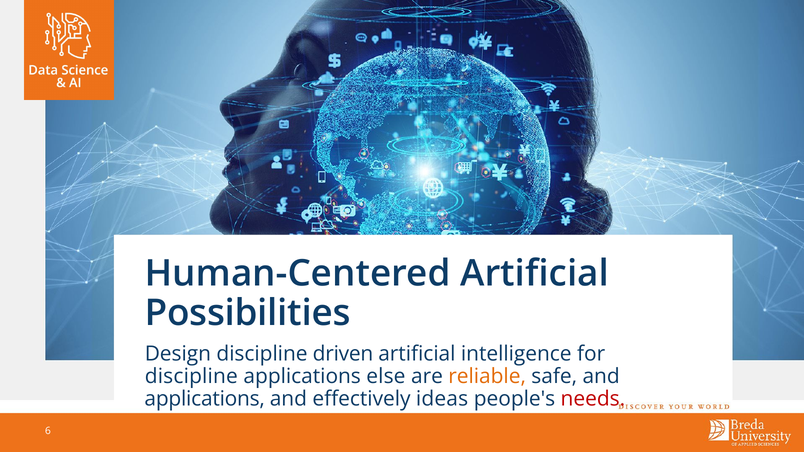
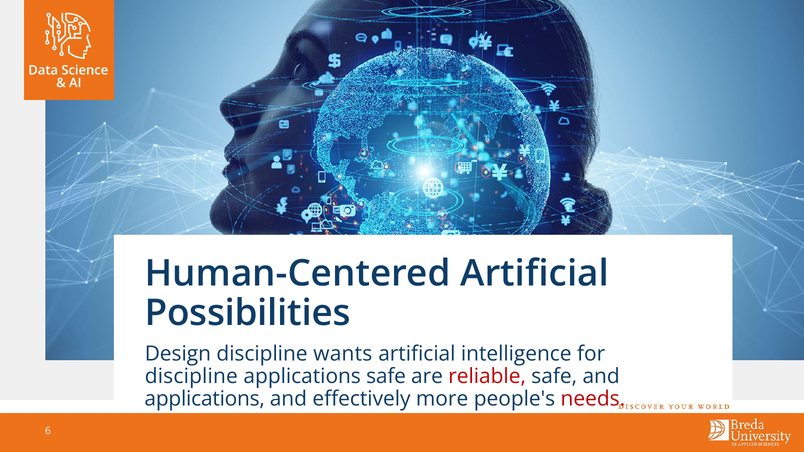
driven: driven -> wants
applications else: else -> safe
reliable colour: orange -> red
ideas: ideas -> more
